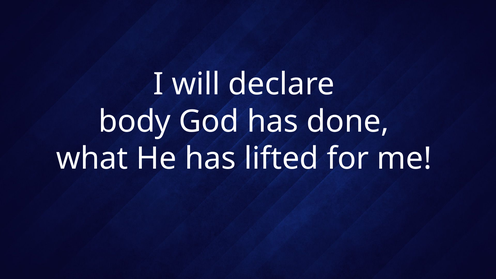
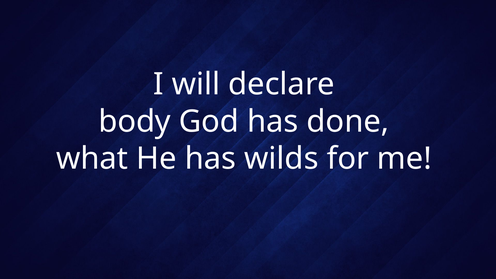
lifted: lifted -> wilds
